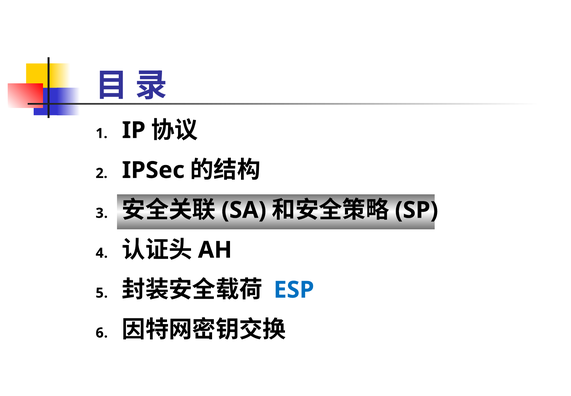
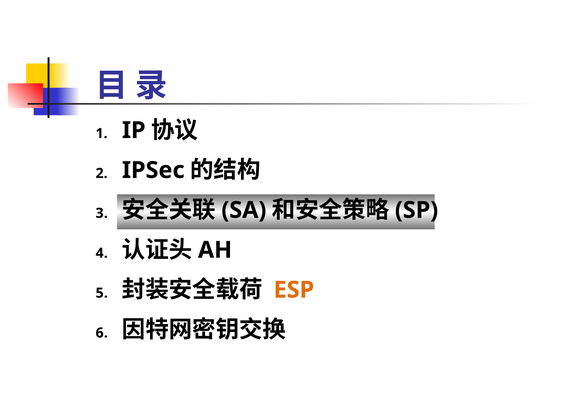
ESP colour: blue -> orange
